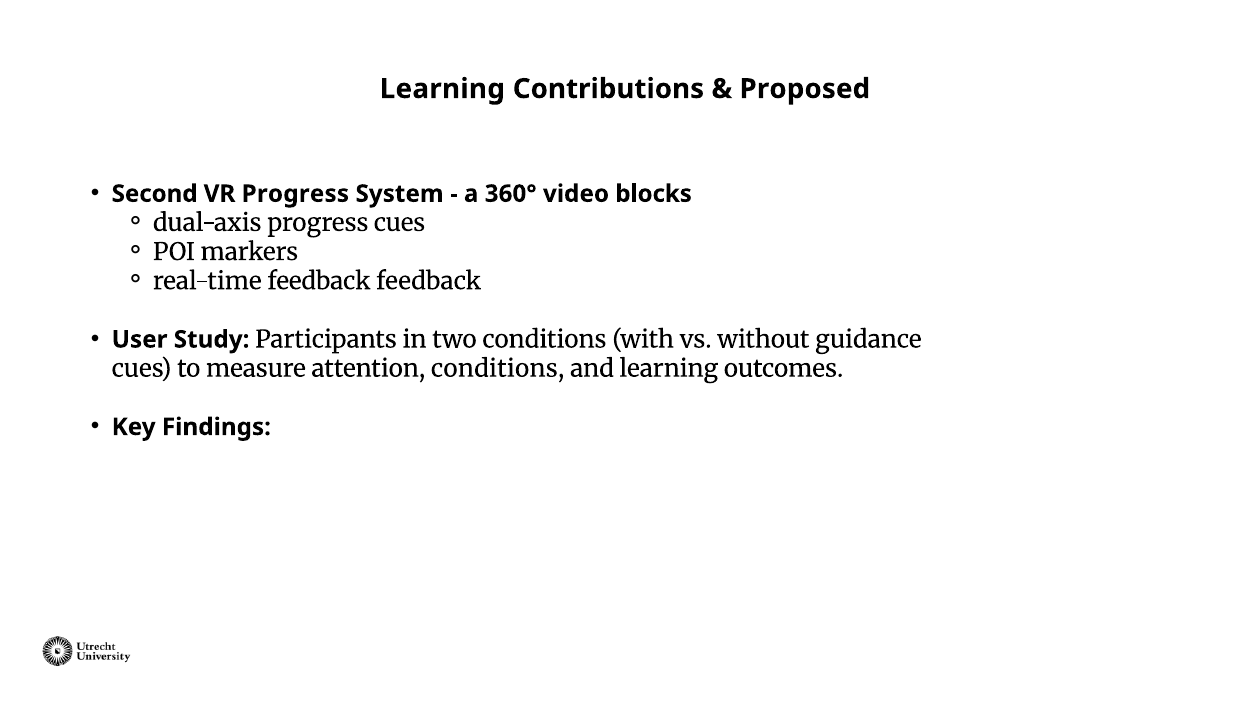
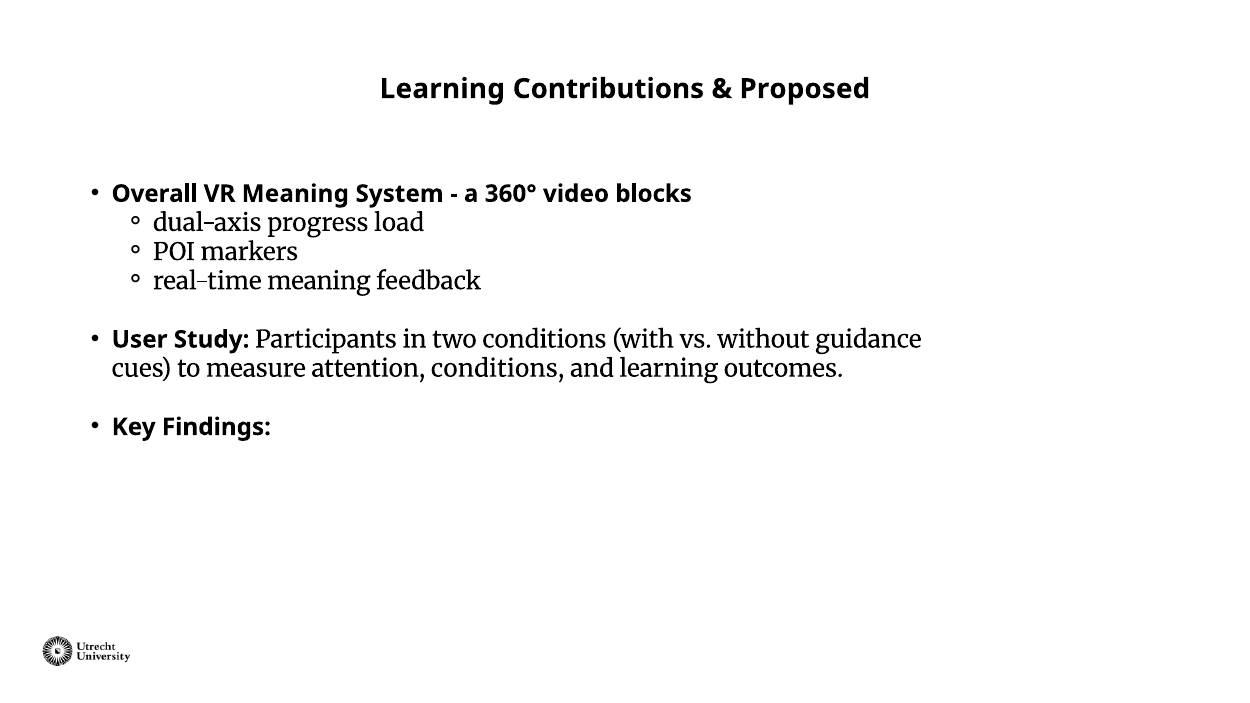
Second: Second -> Overall
VR Progress: Progress -> Meaning
progress cues: cues -> load
real-time feedback: feedback -> meaning
